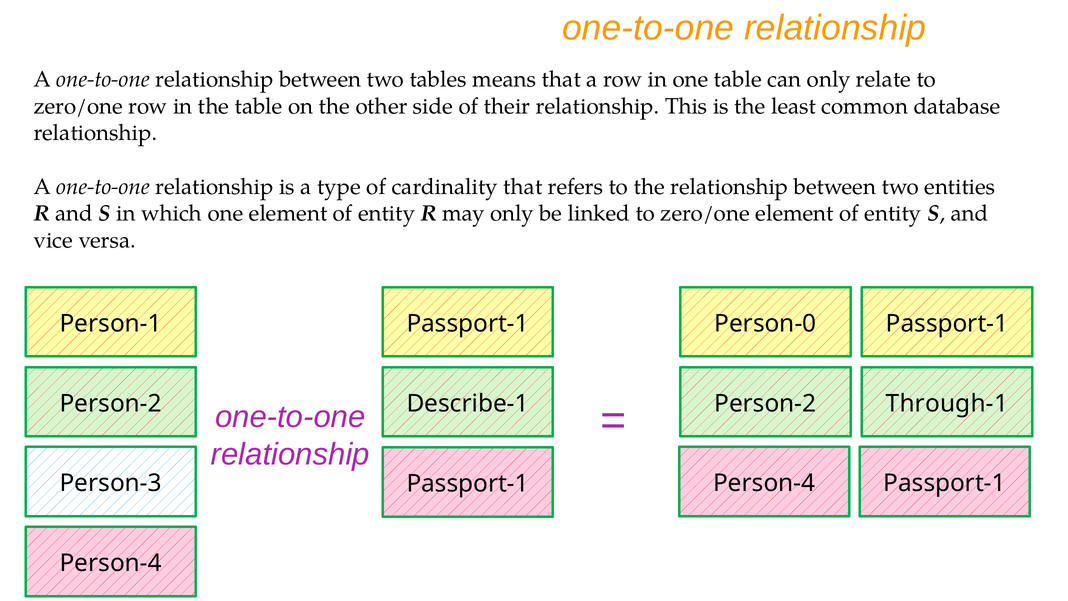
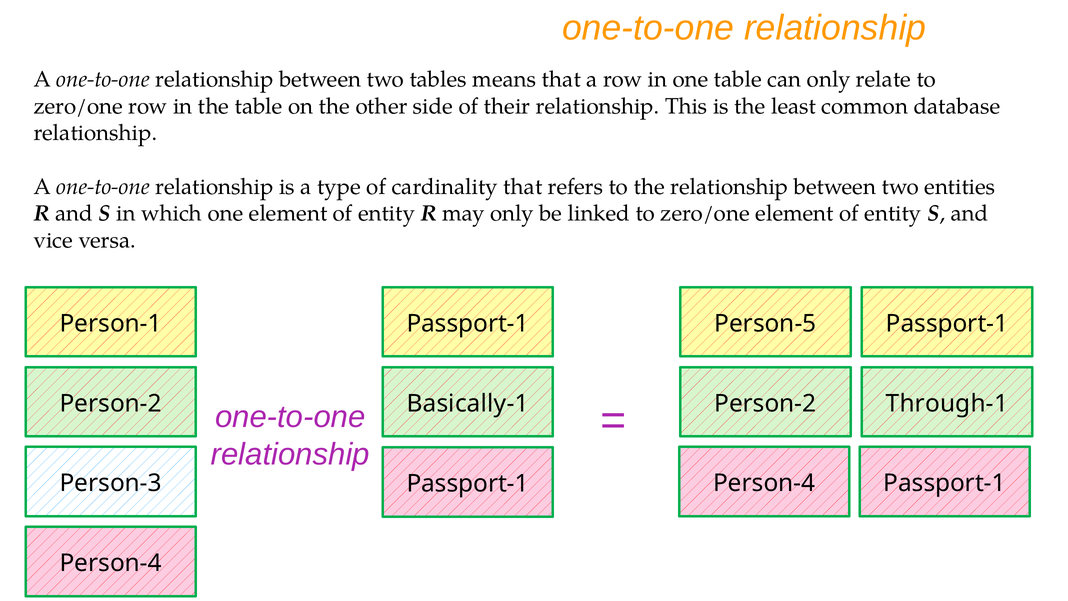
Person-0: Person-0 -> Person-5
Describe-1: Describe-1 -> Basically-1
